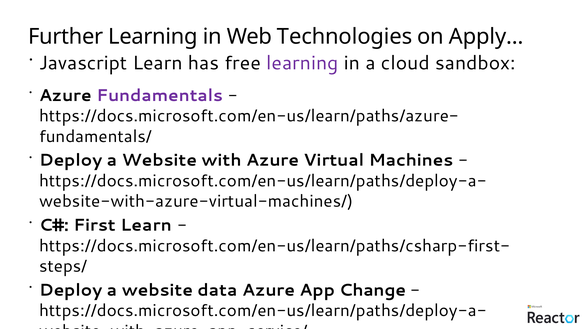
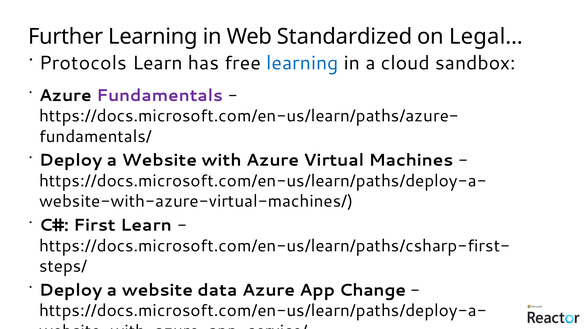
Technologies: Technologies -> Standardized
Apply…: Apply… -> Legal…
Javascript: Javascript -> Protocols
learning at (302, 63) colour: purple -> blue
